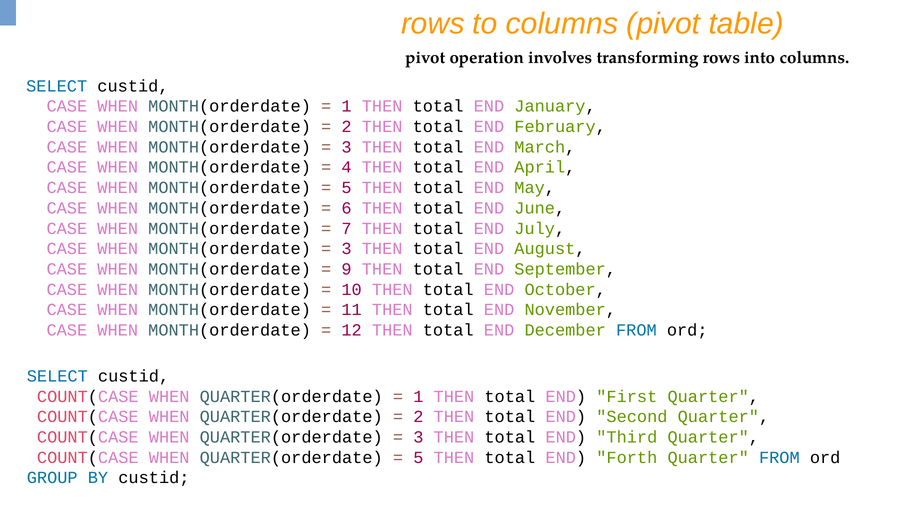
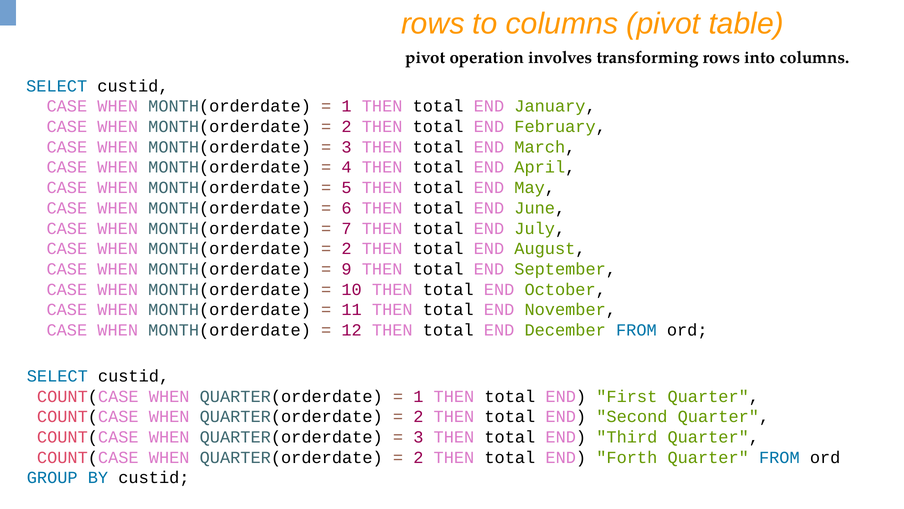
3 at (347, 249): 3 -> 2
5 at (418, 457): 5 -> 2
